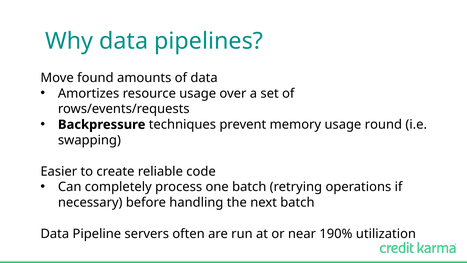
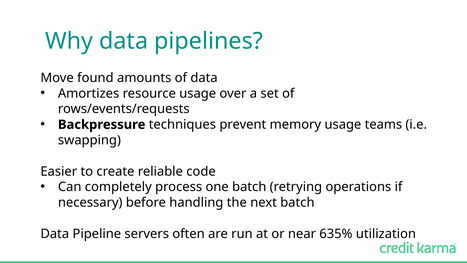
round: round -> teams
190%: 190% -> 635%
